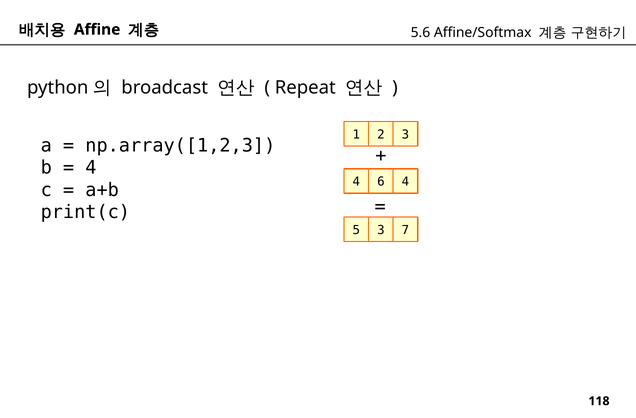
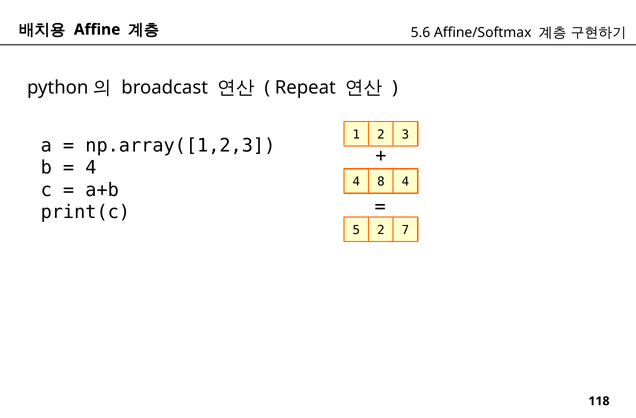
6: 6 -> 8
5 3: 3 -> 2
